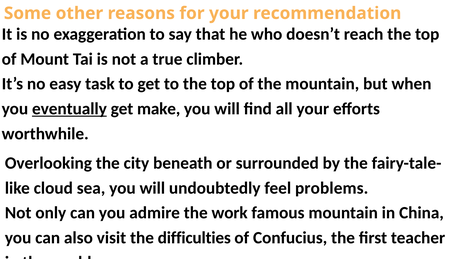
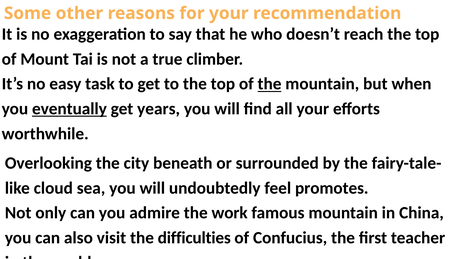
the at (270, 84) underline: none -> present
make: make -> years
problems: problems -> promotes
